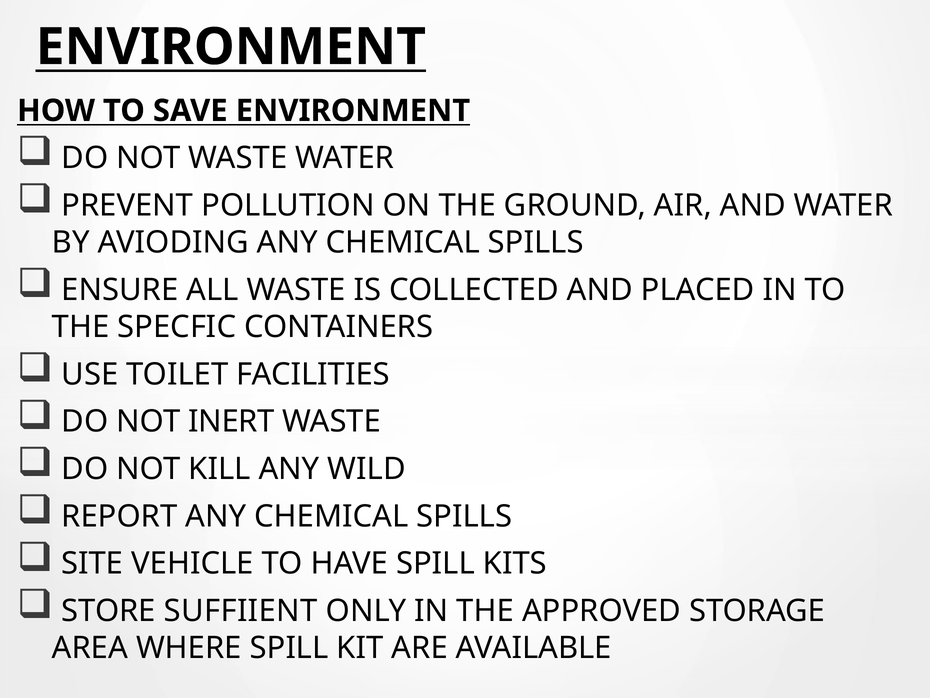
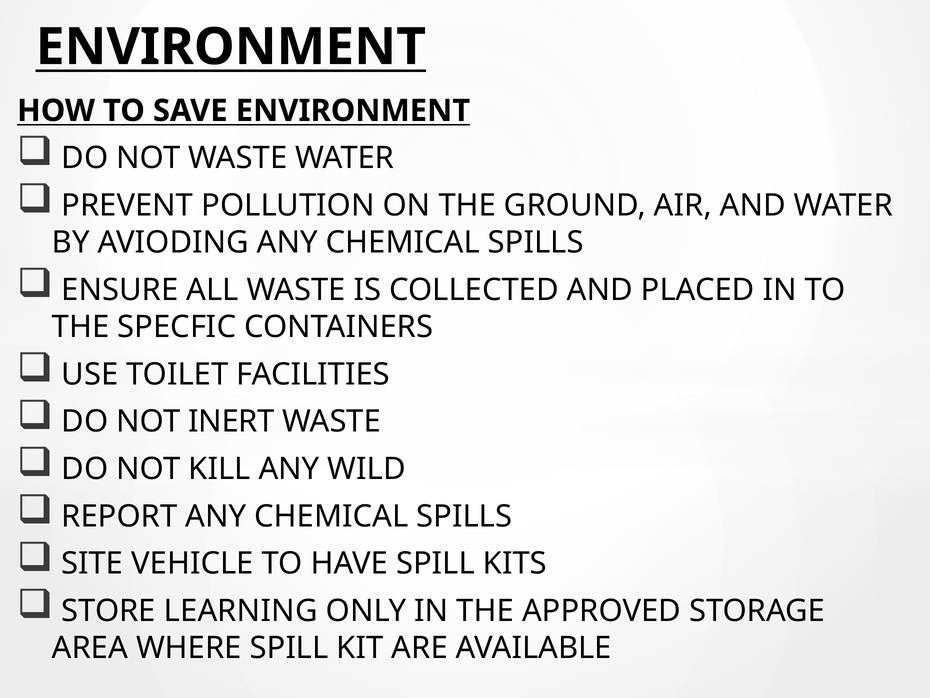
SUFFIIENT: SUFFIIENT -> LEARNING
